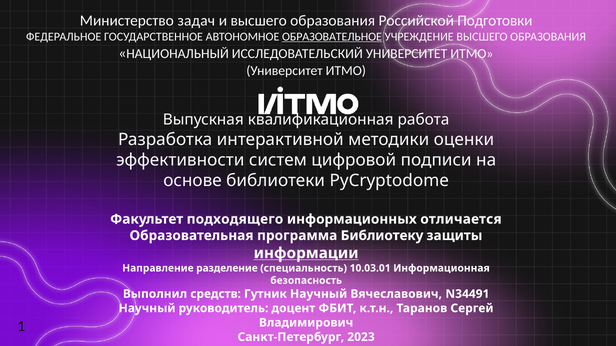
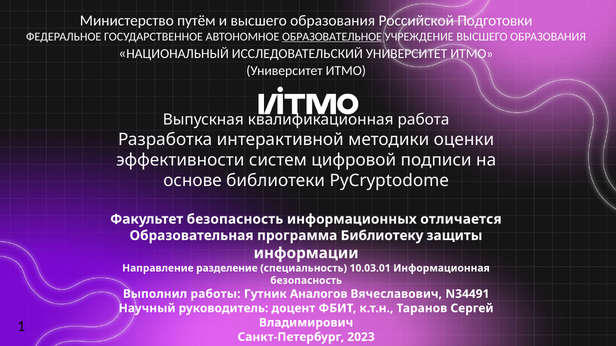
задач: задач -> путём
Факультет подходящего: подходящего -> безопасность
информации underline: present -> none
средств: средств -> работы
Гутник Научный: Научный -> Аналогов
